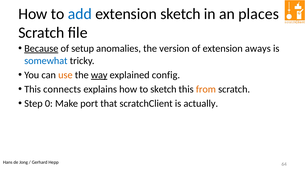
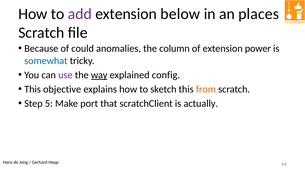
add colour: blue -> purple
extension sketch: sketch -> below
Because underline: present -> none
setup: setup -> could
version: version -> column
aways: aways -> power
use colour: orange -> purple
connects: connects -> objective
0: 0 -> 5
